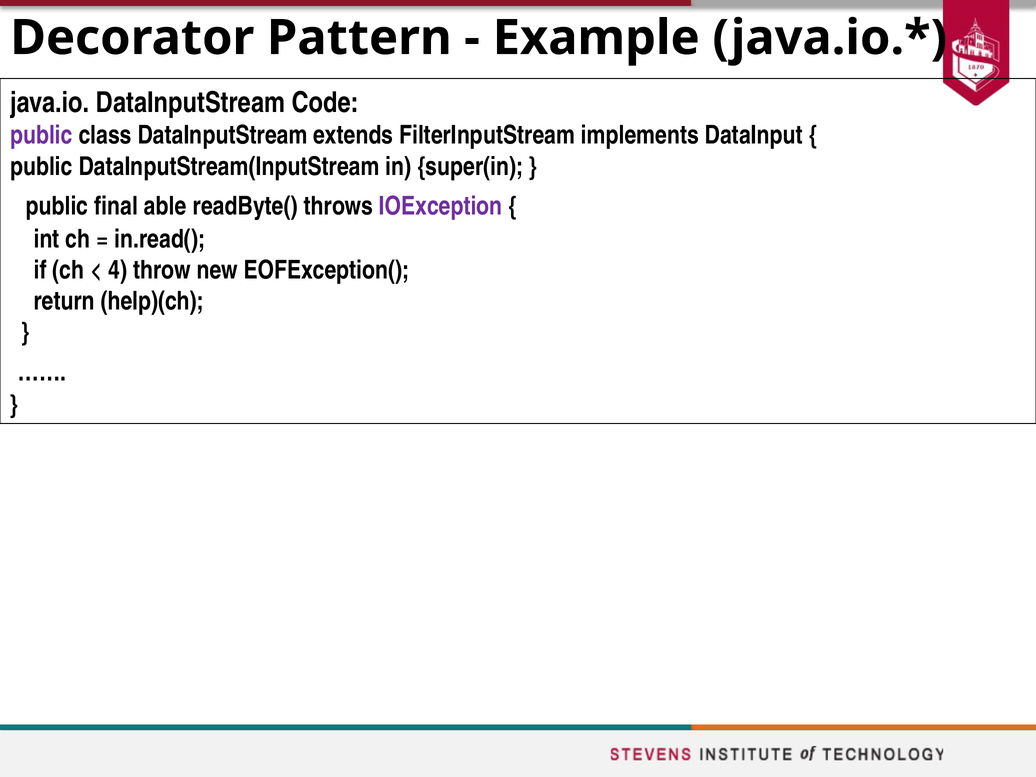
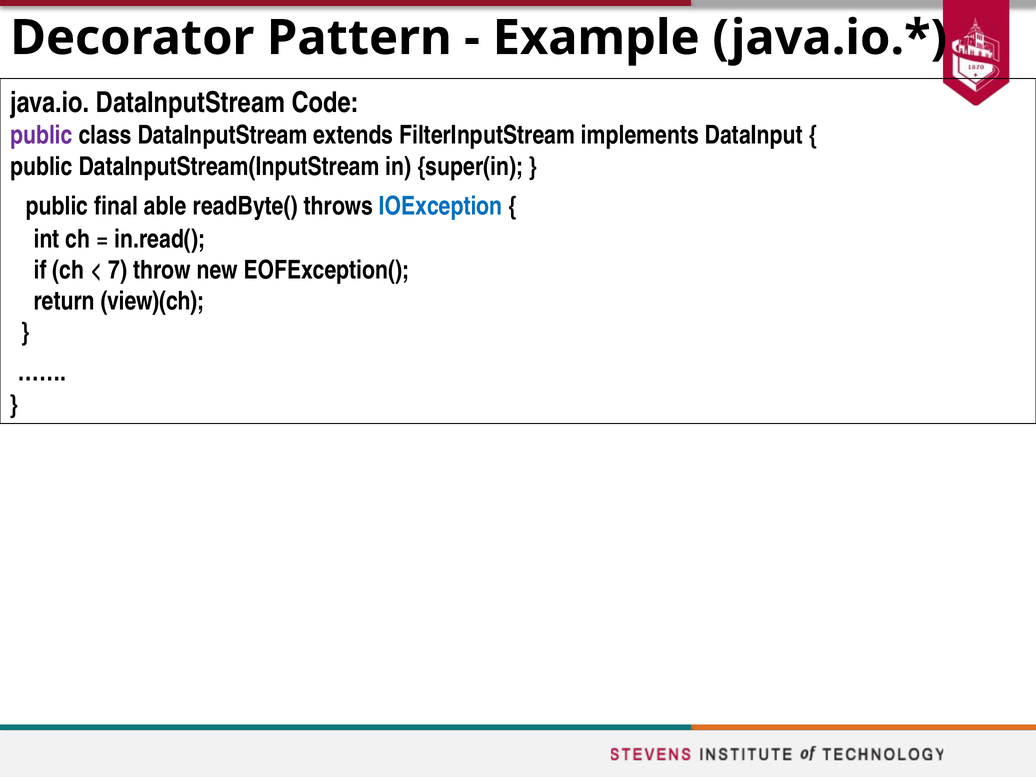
IOException colour: purple -> blue
4: 4 -> 7
help)(ch: help)(ch -> view)(ch
